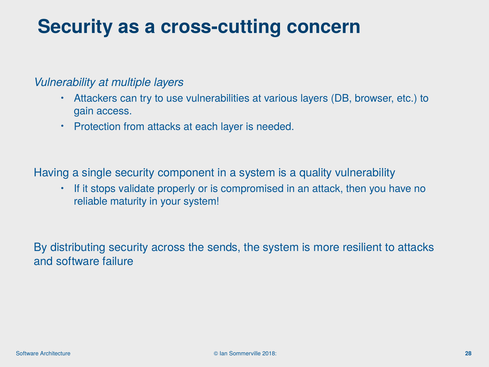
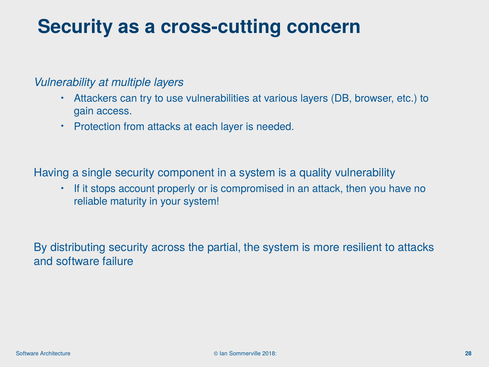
validate: validate -> account
sends: sends -> partial
